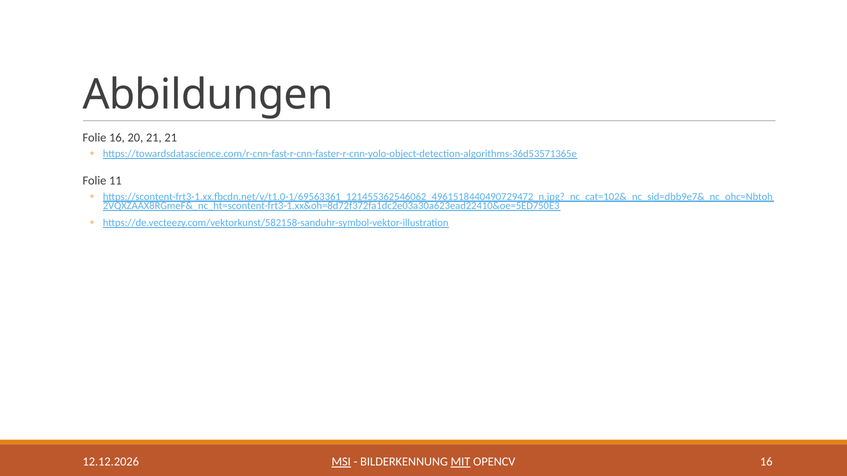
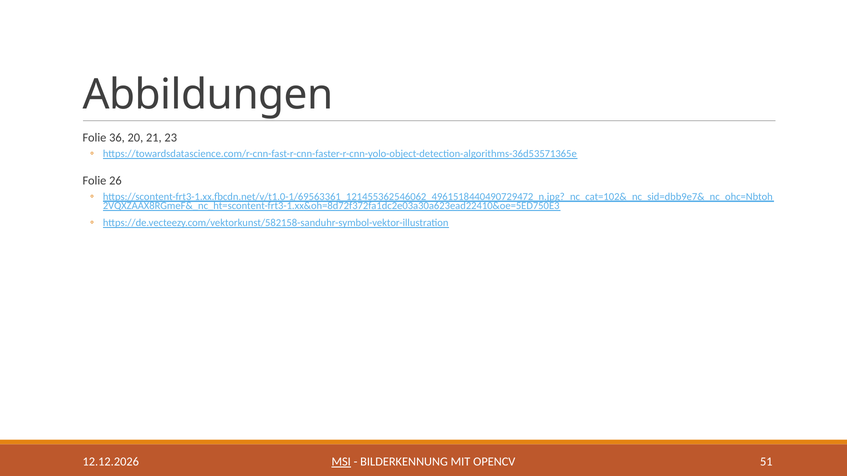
Folie 16: 16 -> 36
21 21: 21 -> 23
11: 11 -> 26
MIT underline: present -> none
OPENCV 16: 16 -> 51
